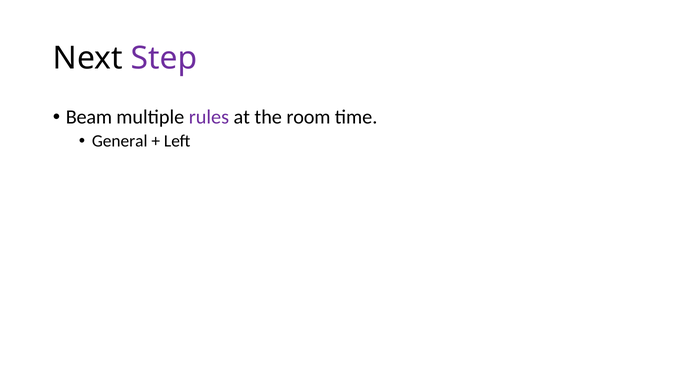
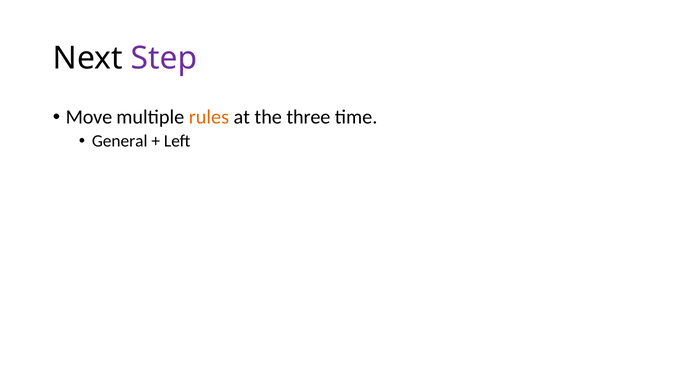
Beam: Beam -> Move
rules colour: purple -> orange
room: room -> three
